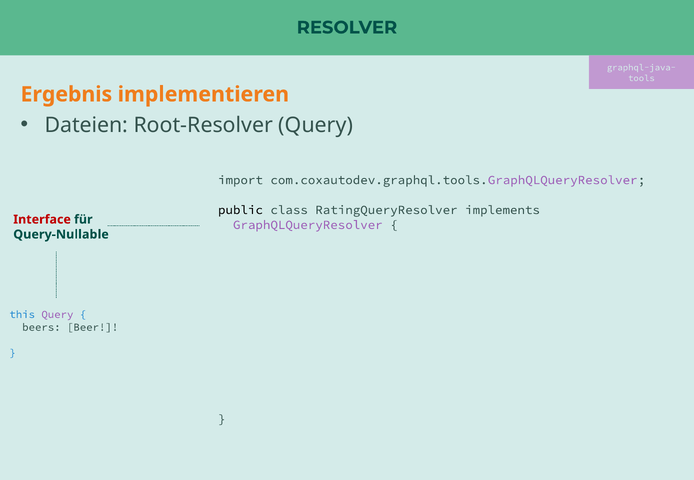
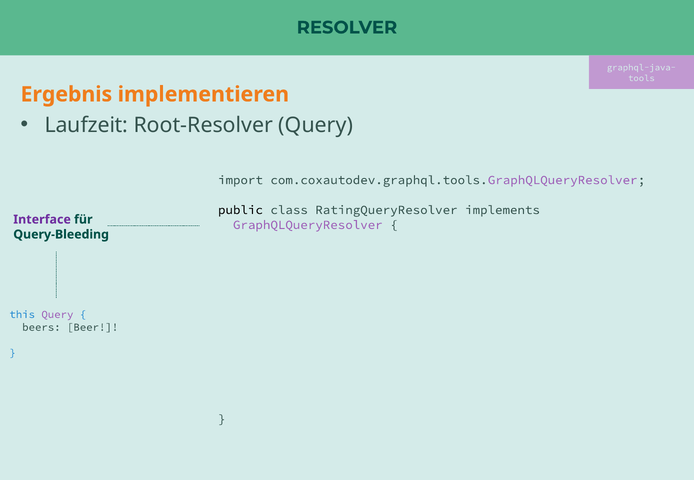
Dateien: Dateien -> Laufzeit
Interface colour: red -> purple
Query-Nullable: Query-Nullable -> Query-Bleeding
